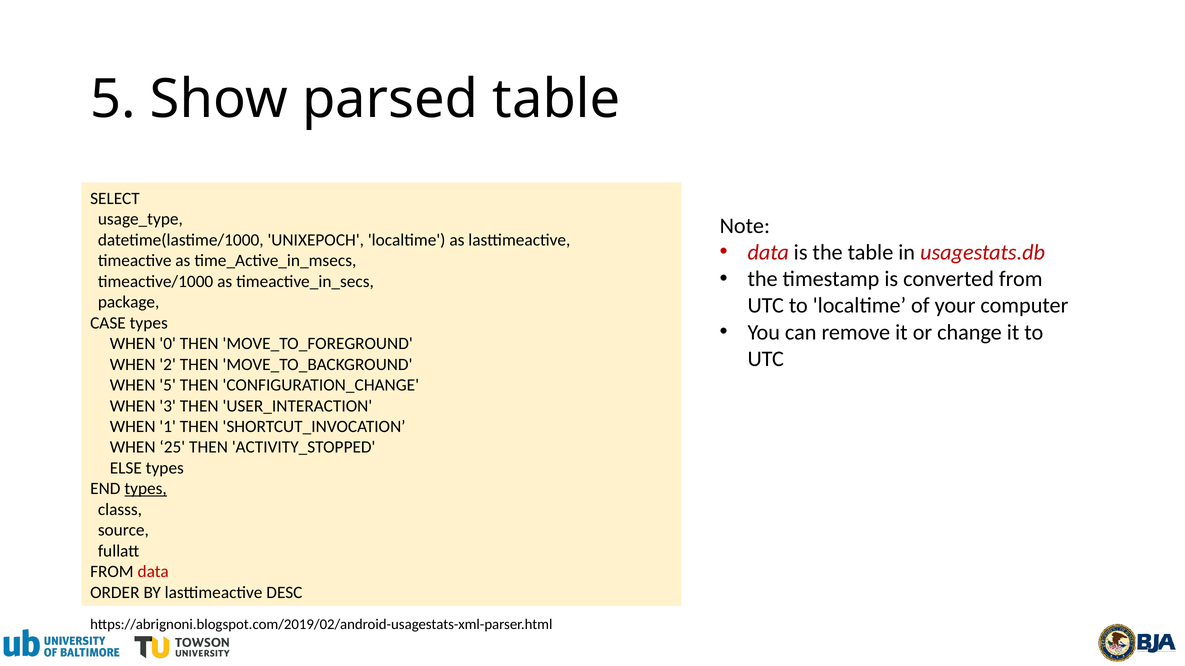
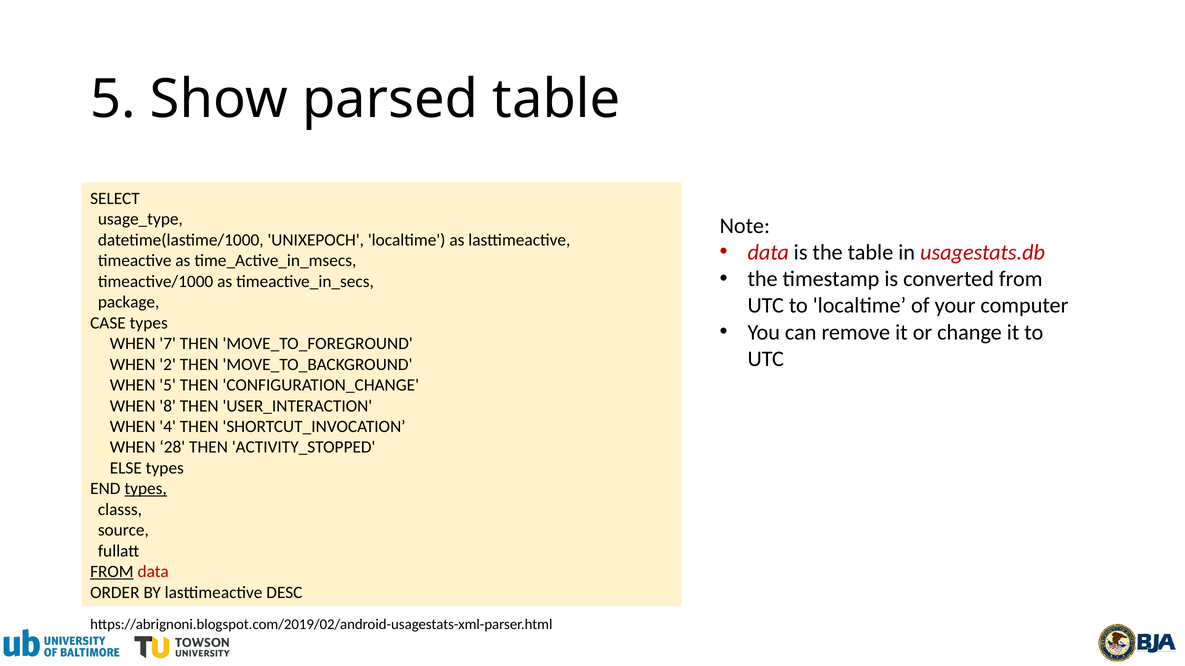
0: 0 -> 7
3: 3 -> 8
1: 1 -> 4
25: 25 -> 28
FROM at (112, 572) underline: none -> present
